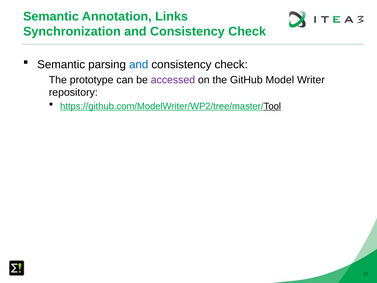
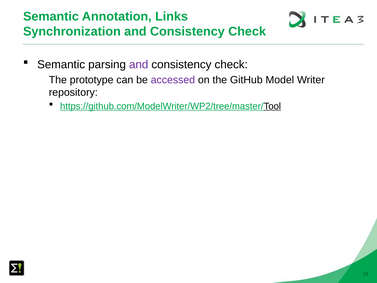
and at (139, 65) colour: blue -> purple
